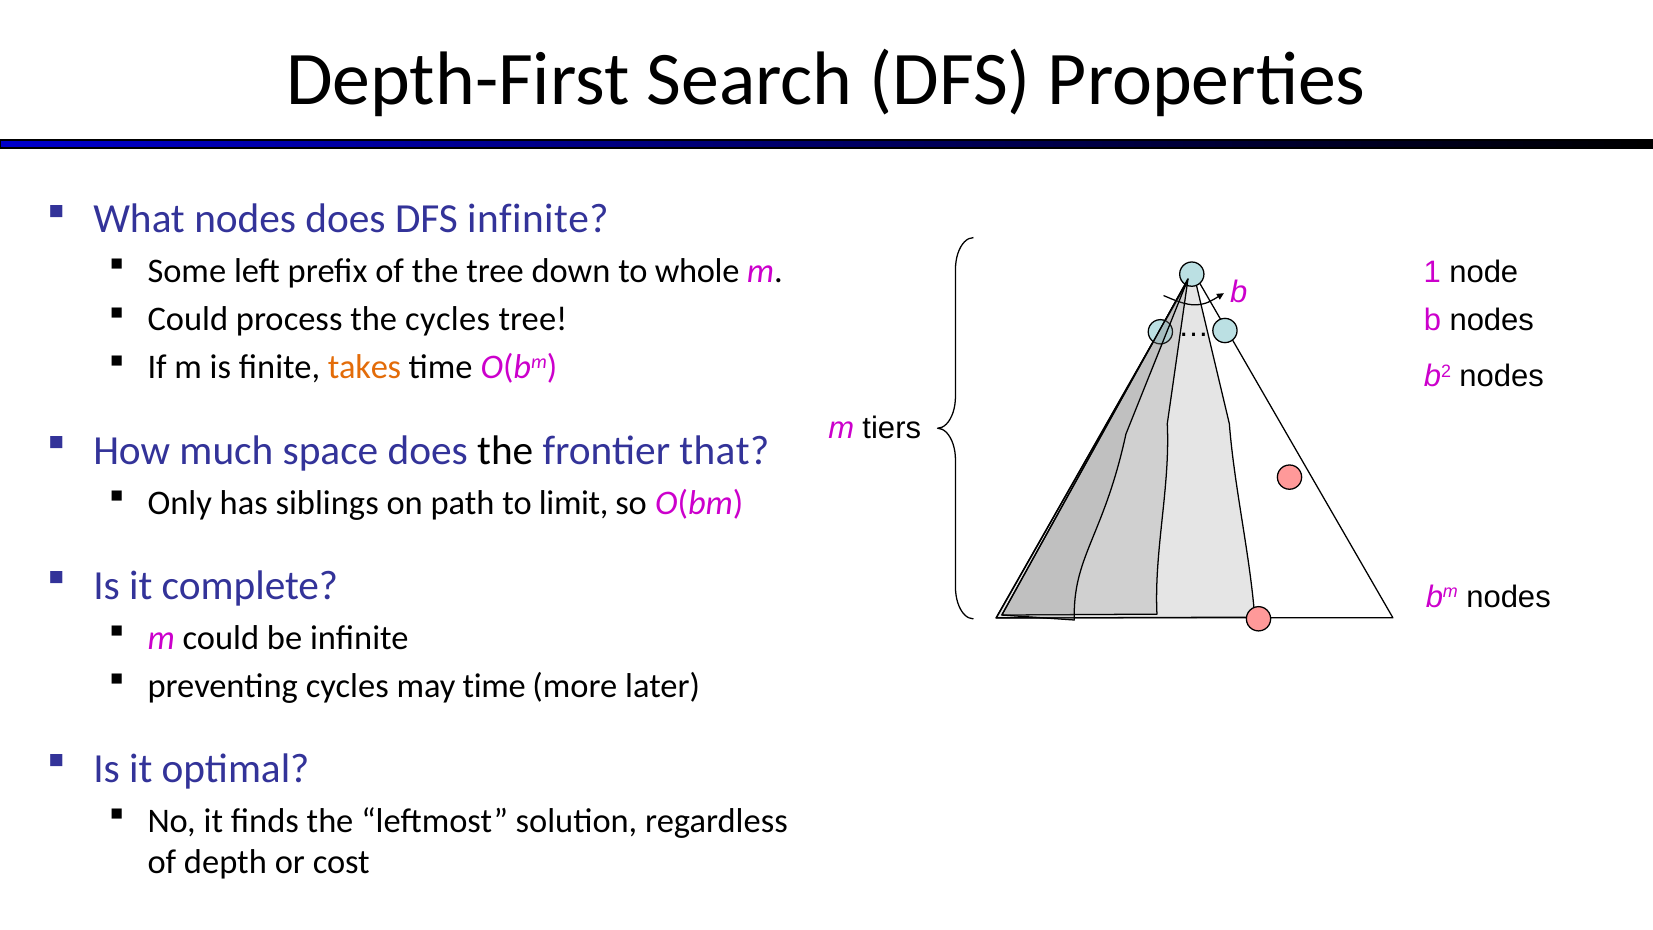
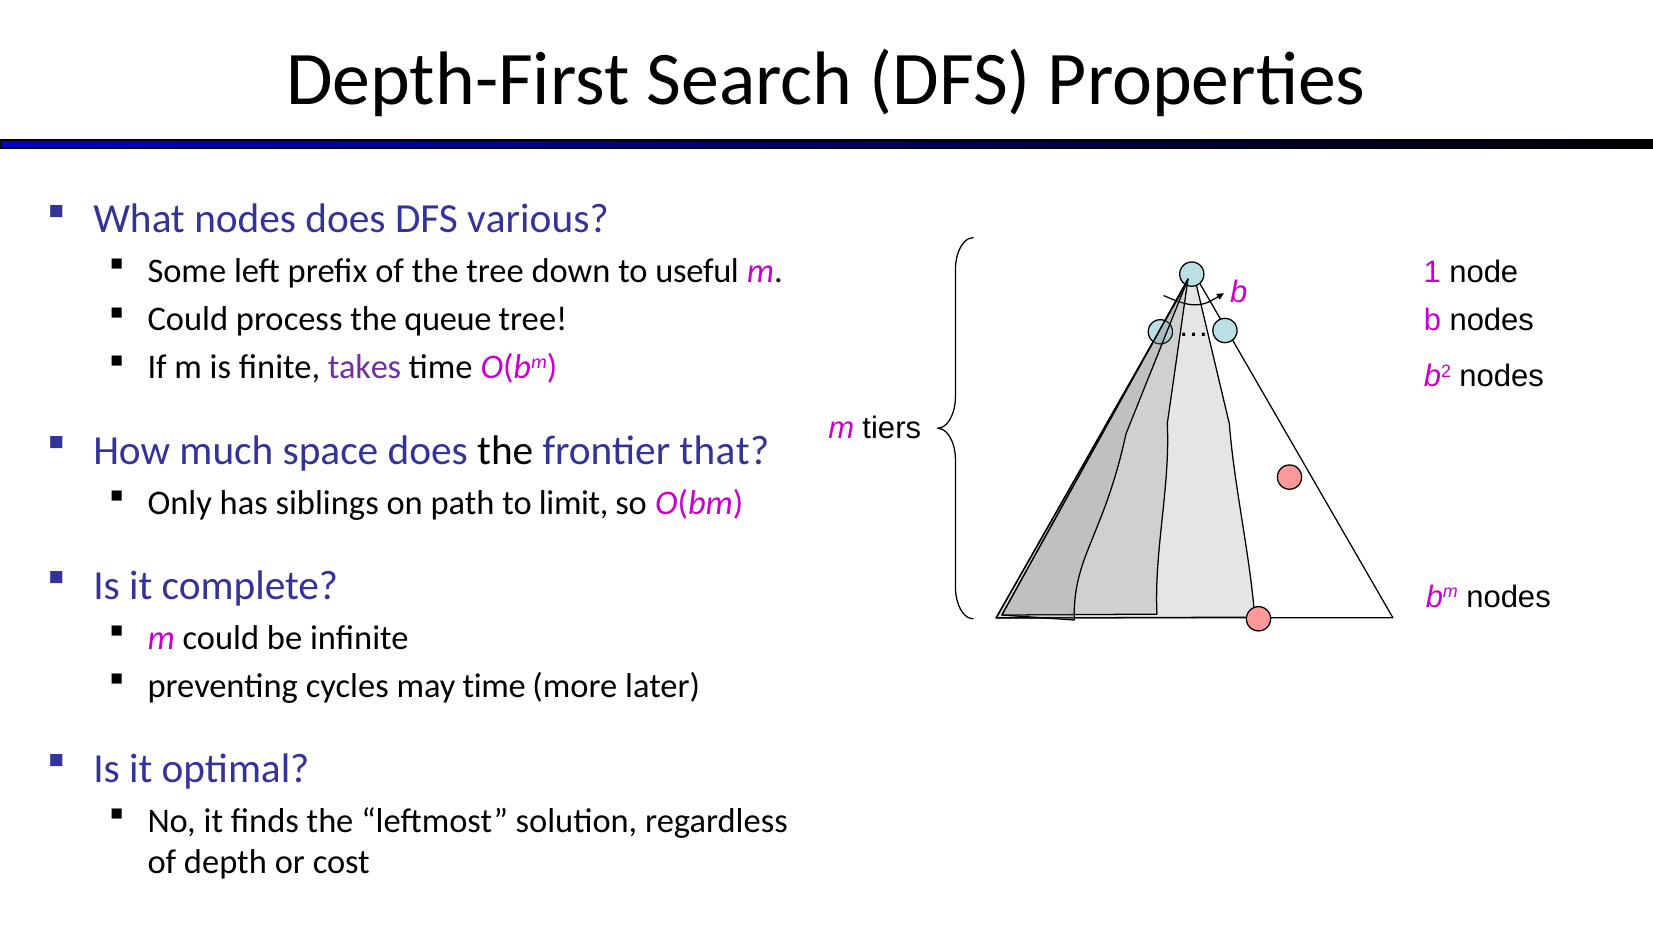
DFS infinite: infinite -> various
whole: whole -> useful
the cycles: cycles -> queue
takes colour: orange -> purple
